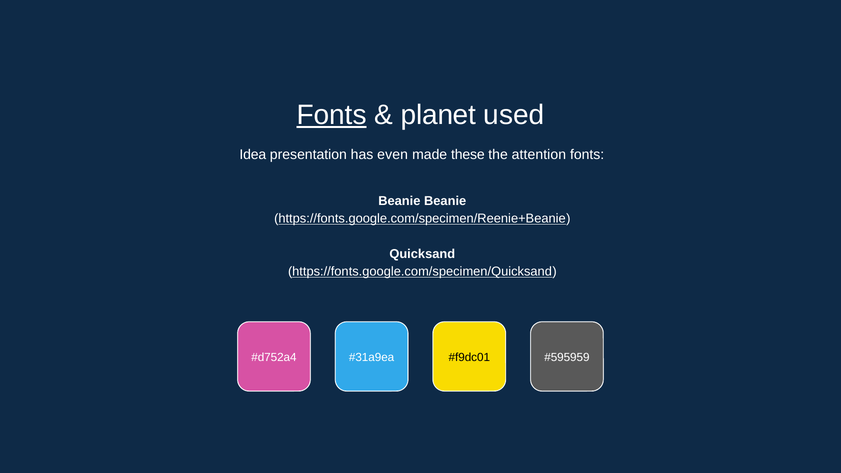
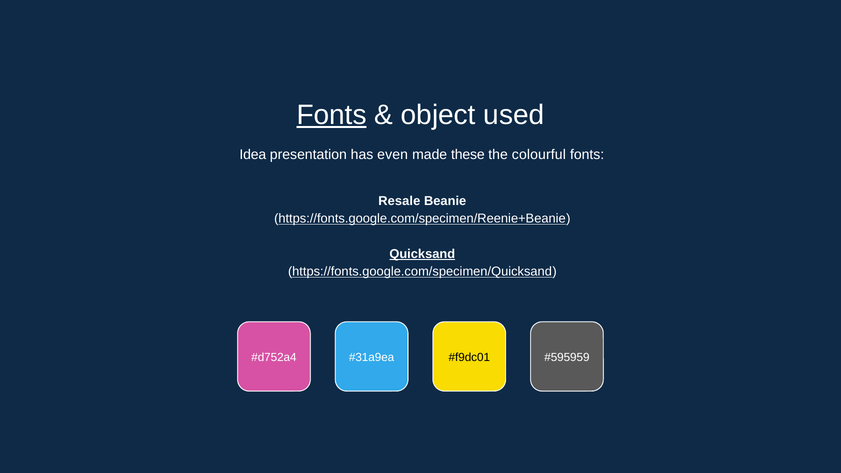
planet: planet -> object
attention: attention -> colourful
Beanie at (399, 201): Beanie -> Resale
Quicksand underline: none -> present
